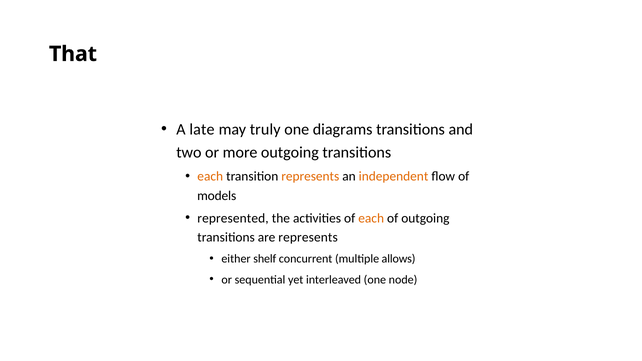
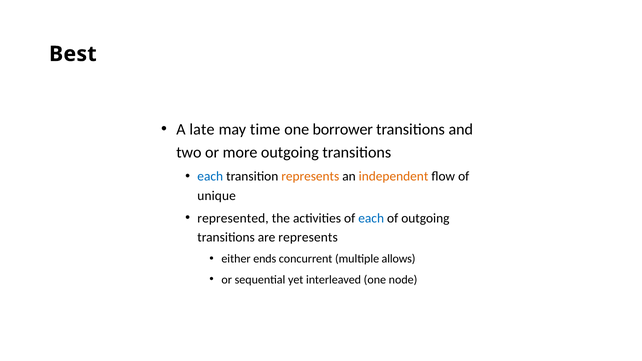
That: That -> Best
truly: truly -> time
diagrams: diagrams -> borrower
each at (210, 176) colour: orange -> blue
models: models -> unique
each at (371, 218) colour: orange -> blue
shelf: shelf -> ends
